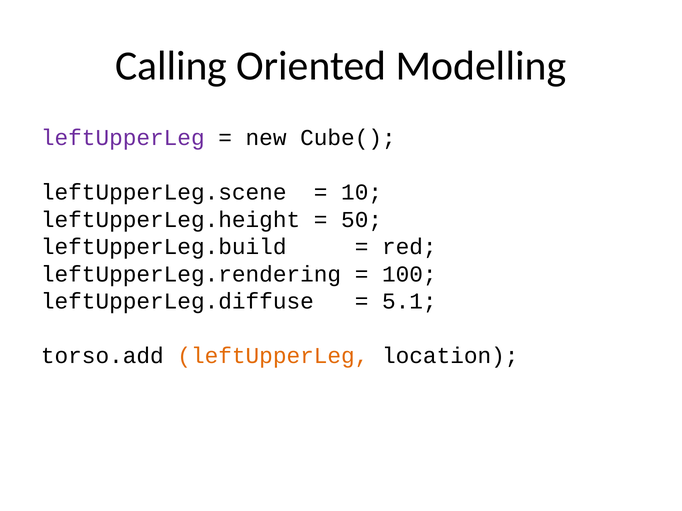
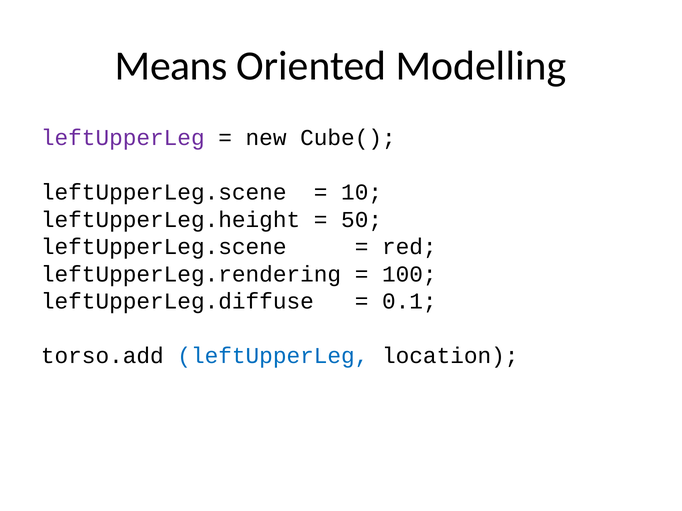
Calling: Calling -> Means
leftUpperLeg.build at (164, 247): leftUpperLeg.build -> leftUpperLeg.scene
5.1: 5.1 -> 0.1
leftUpperLeg at (273, 356) colour: orange -> blue
